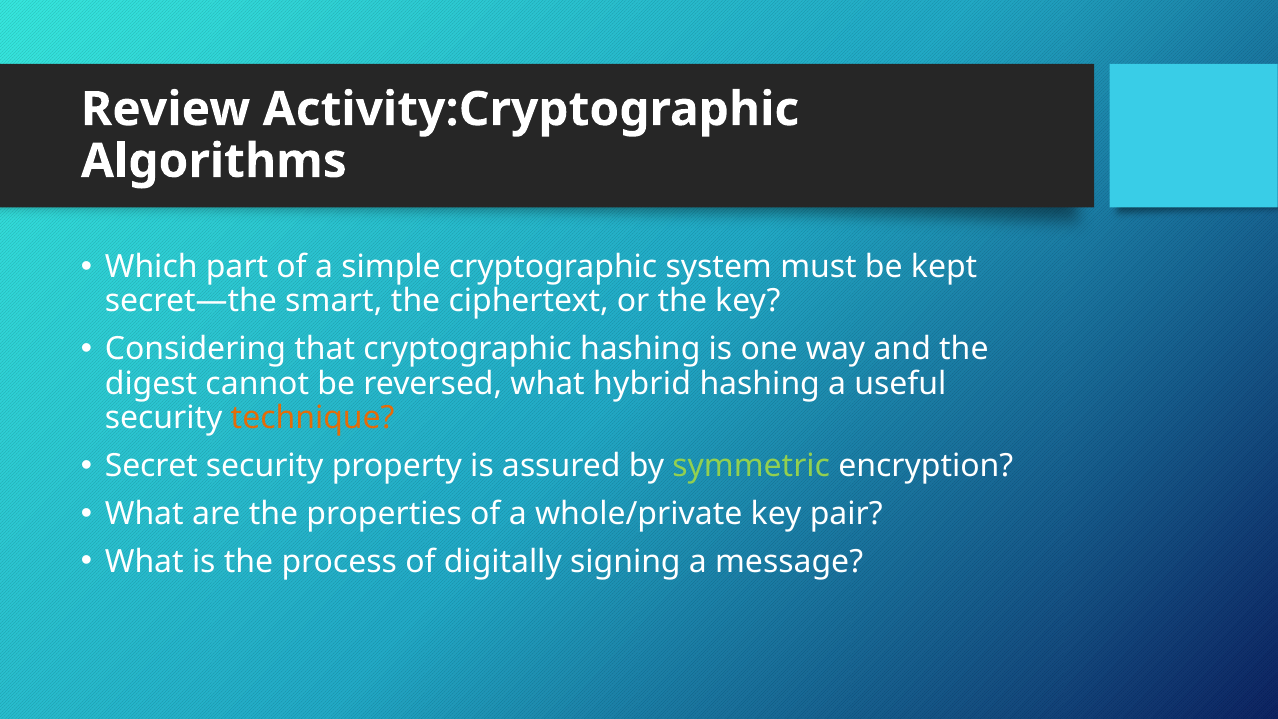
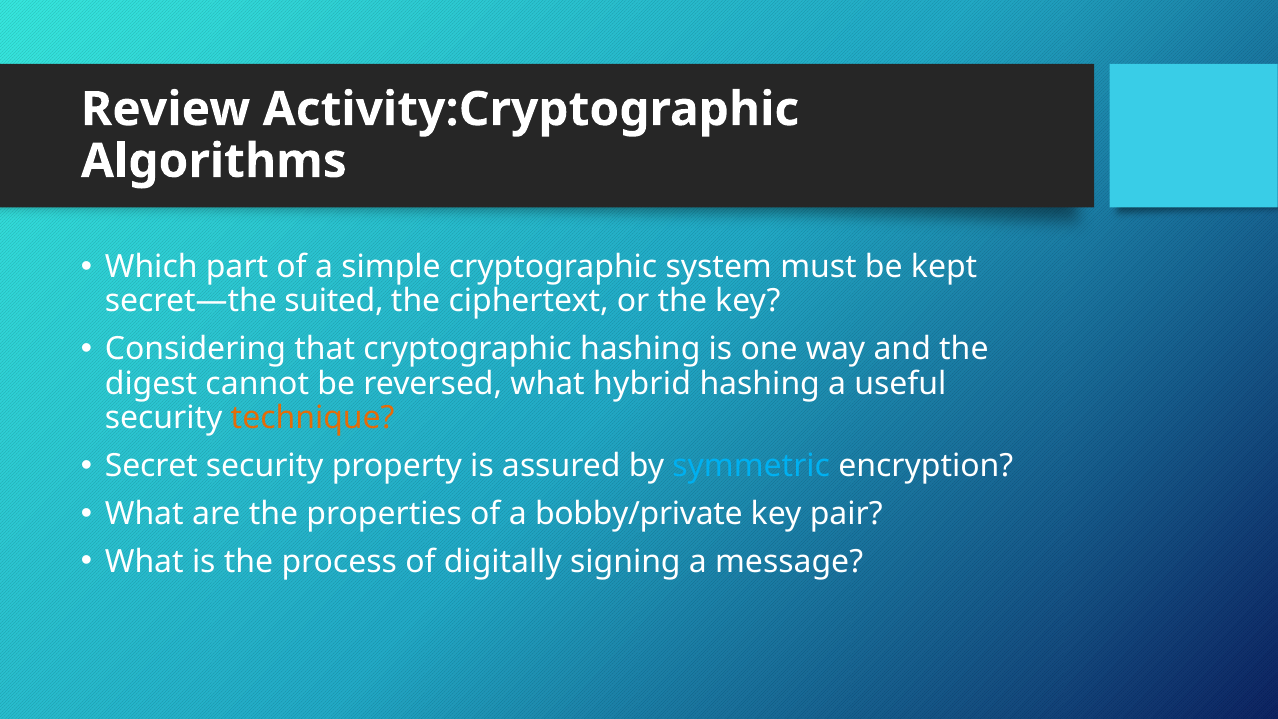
smart: smart -> suited
symmetric colour: light green -> light blue
whole/private: whole/private -> bobby/private
